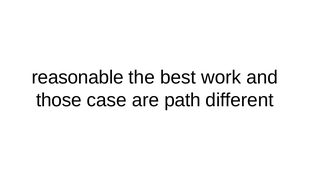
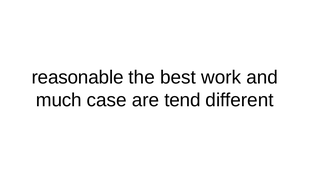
those: those -> much
path: path -> tend
